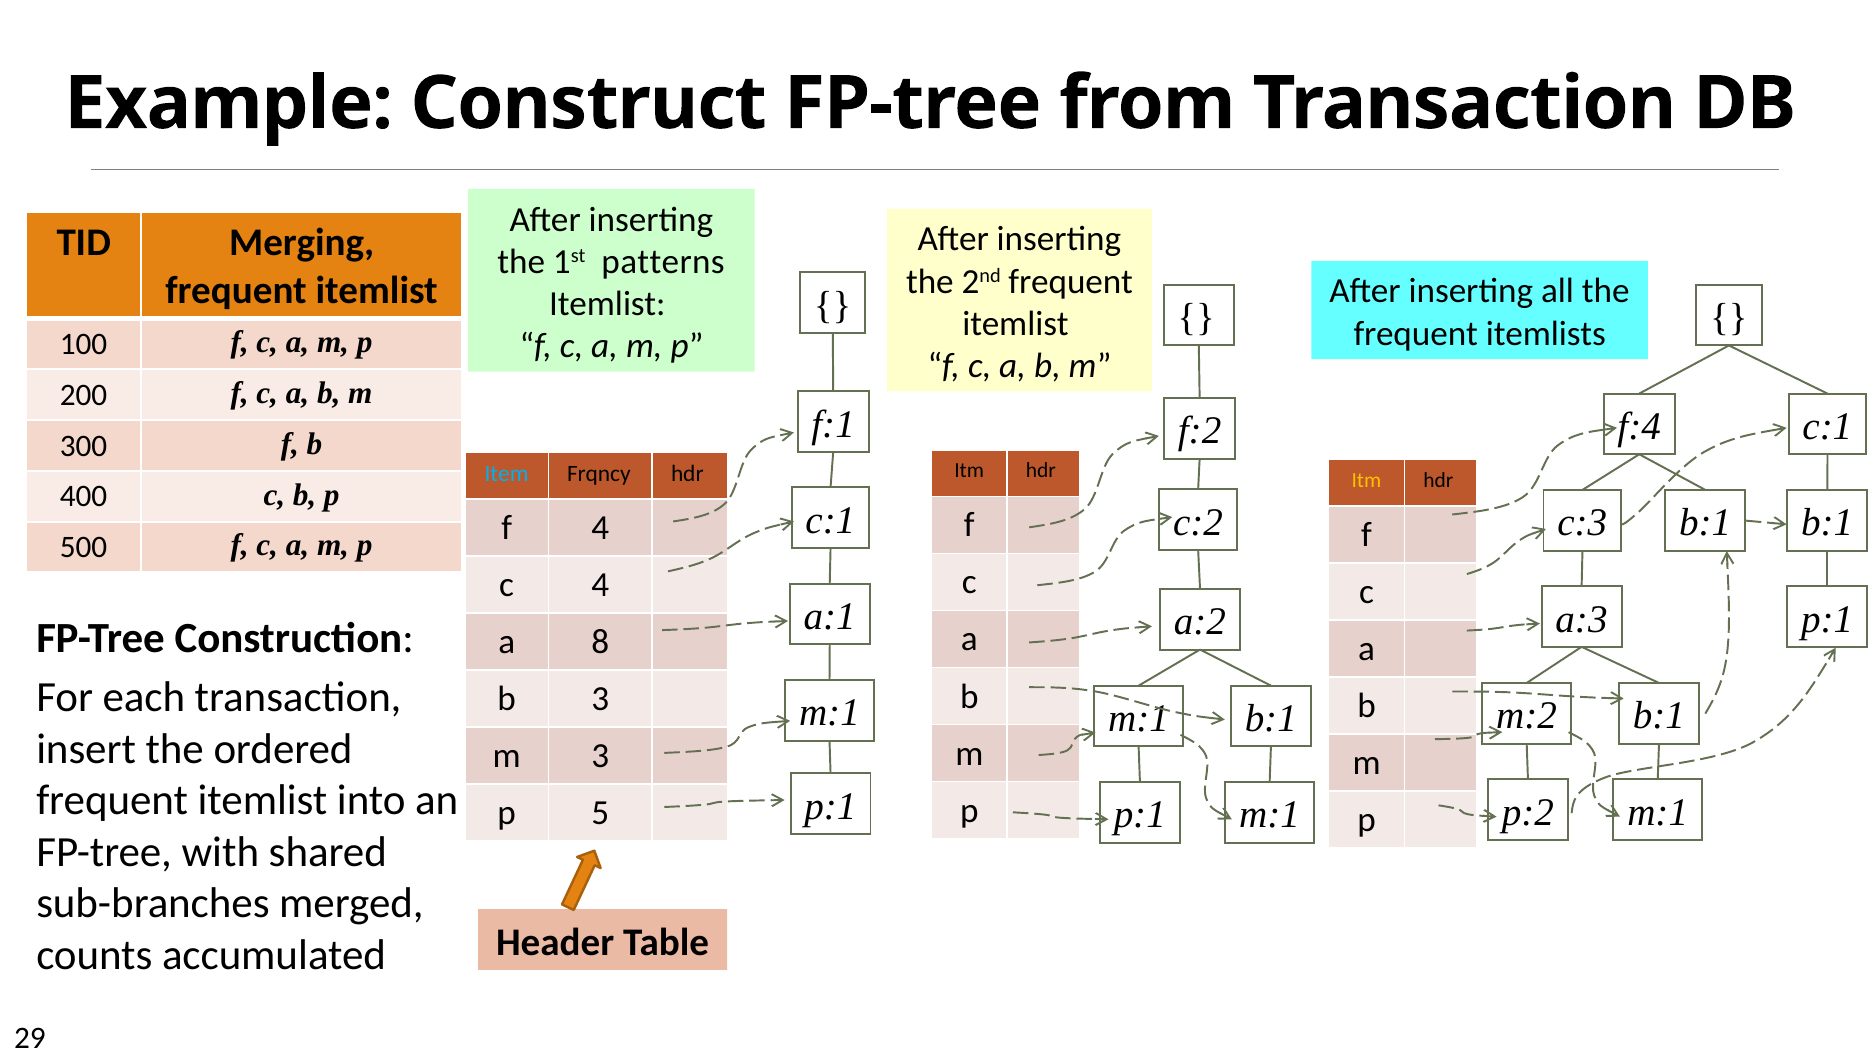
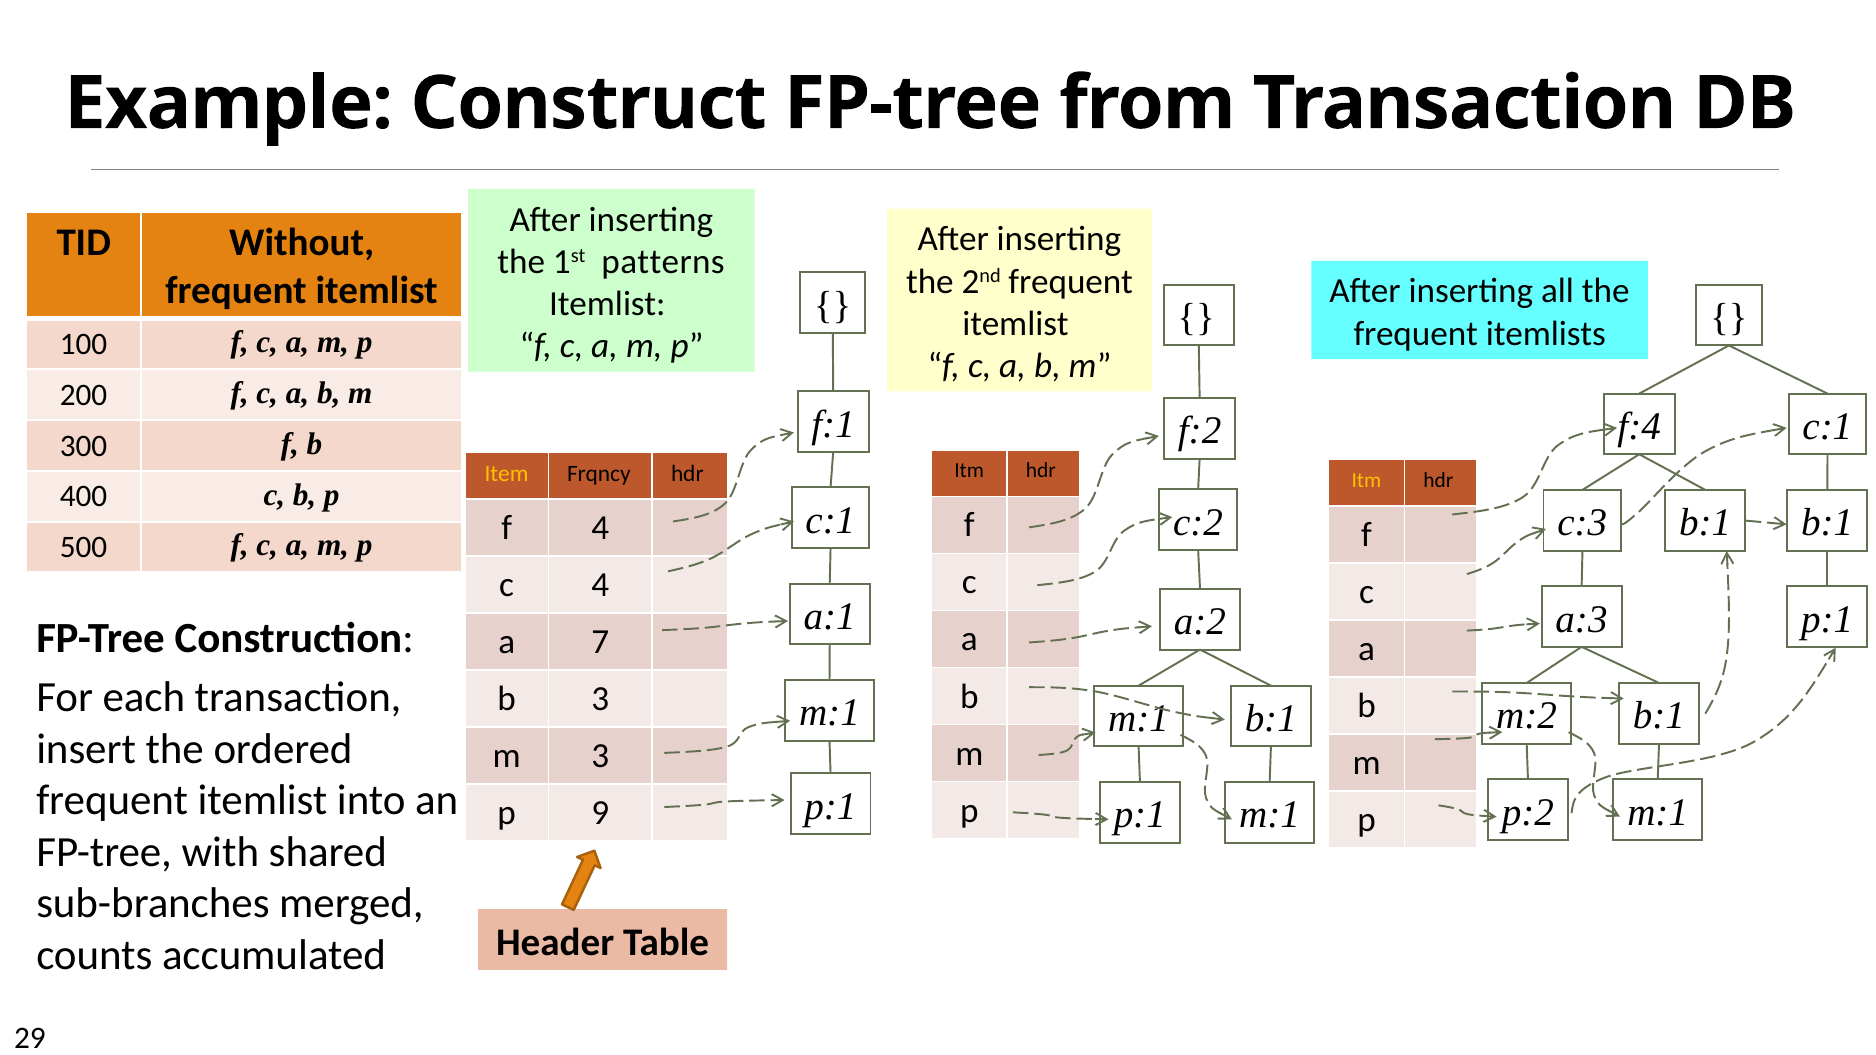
Merging: Merging -> Without
Item colour: light blue -> yellow
8: 8 -> 7
5: 5 -> 9
